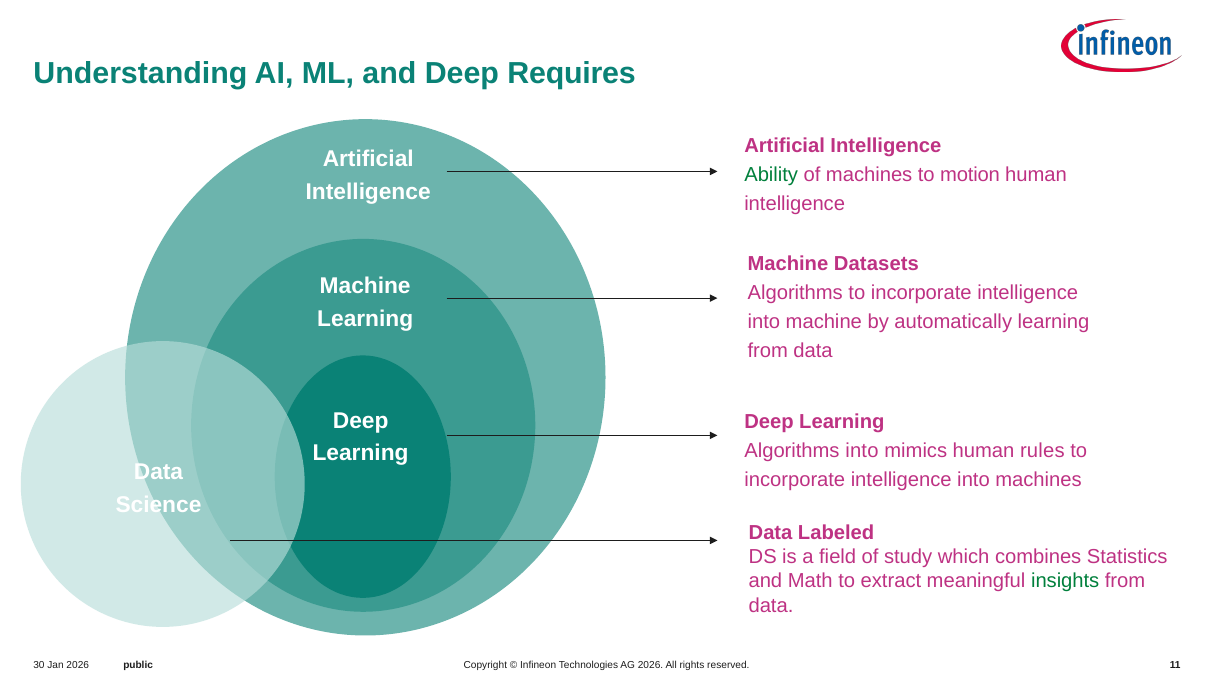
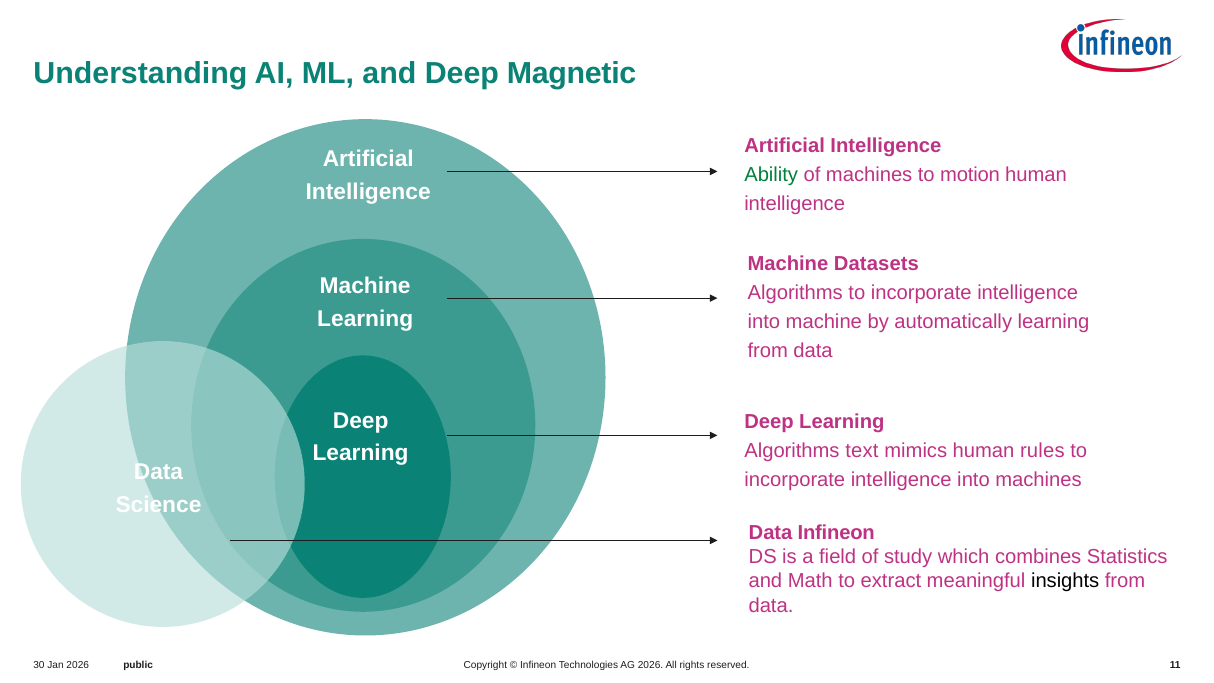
Requires: Requires -> Magnetic
Algorithms into: into -> text
Data Labeled: Labeled -> Infineon
insights colour: green -> black
